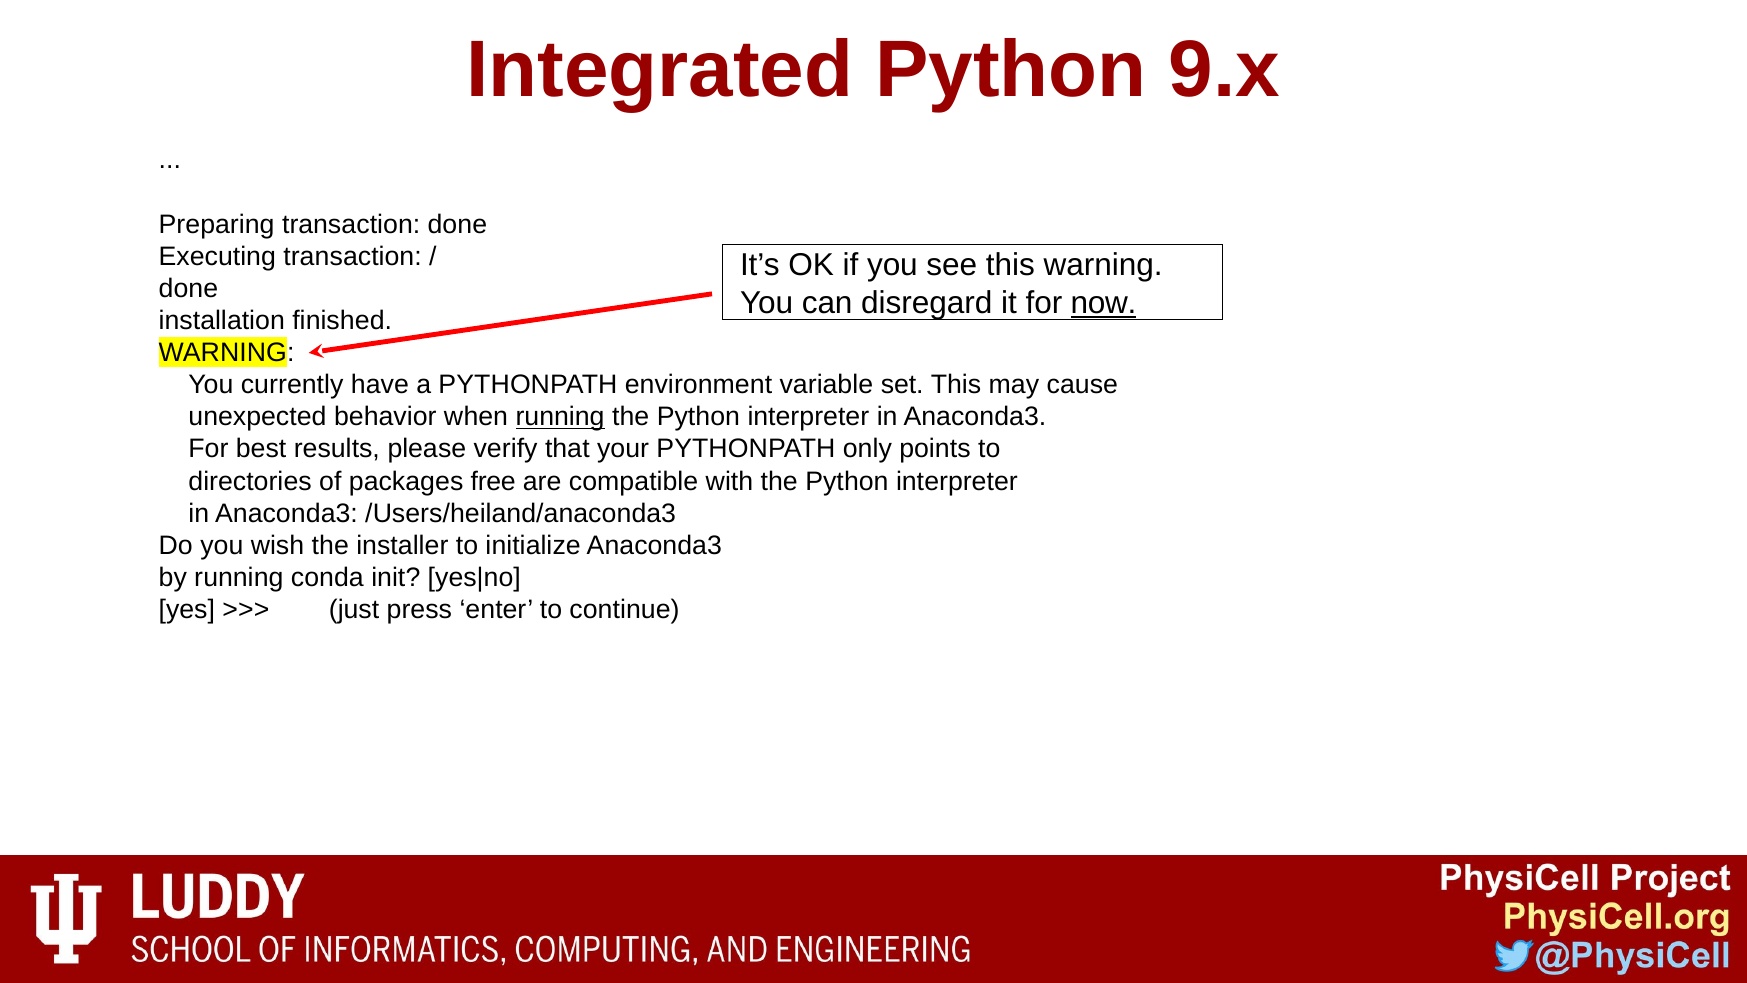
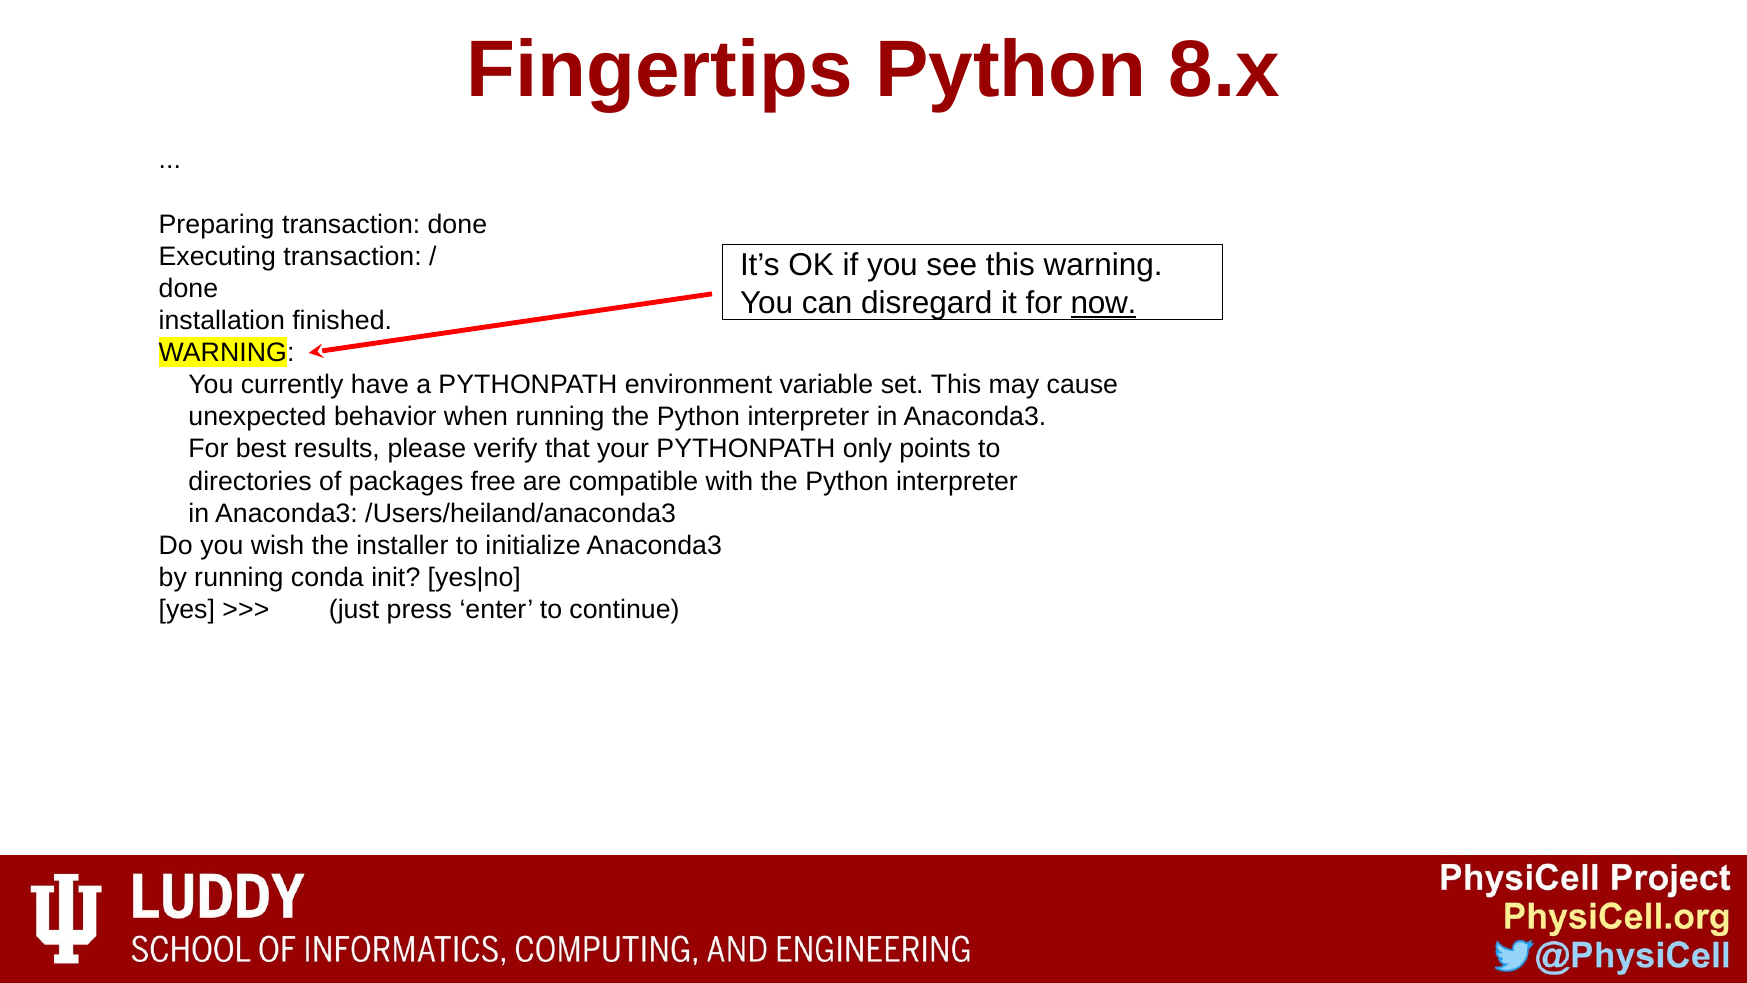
Integrated: Integrated -> Fingertips
9.x: 9.x -> 8.x
running at (560, 417) underline: present -> none
